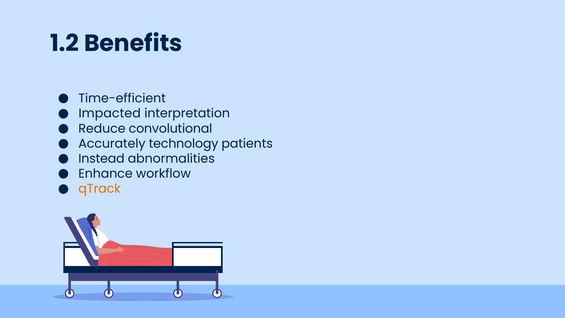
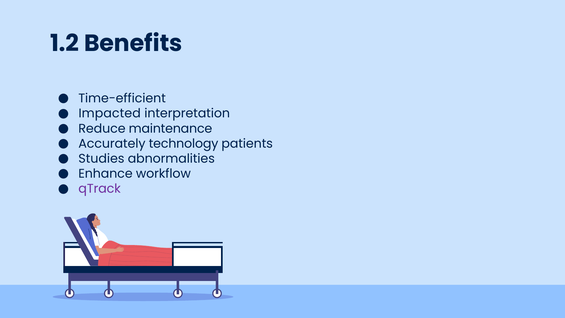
convolutional: convolutional -> maintenance
Instead: Instead -> Studies
qTrack colour: orange -> purple
